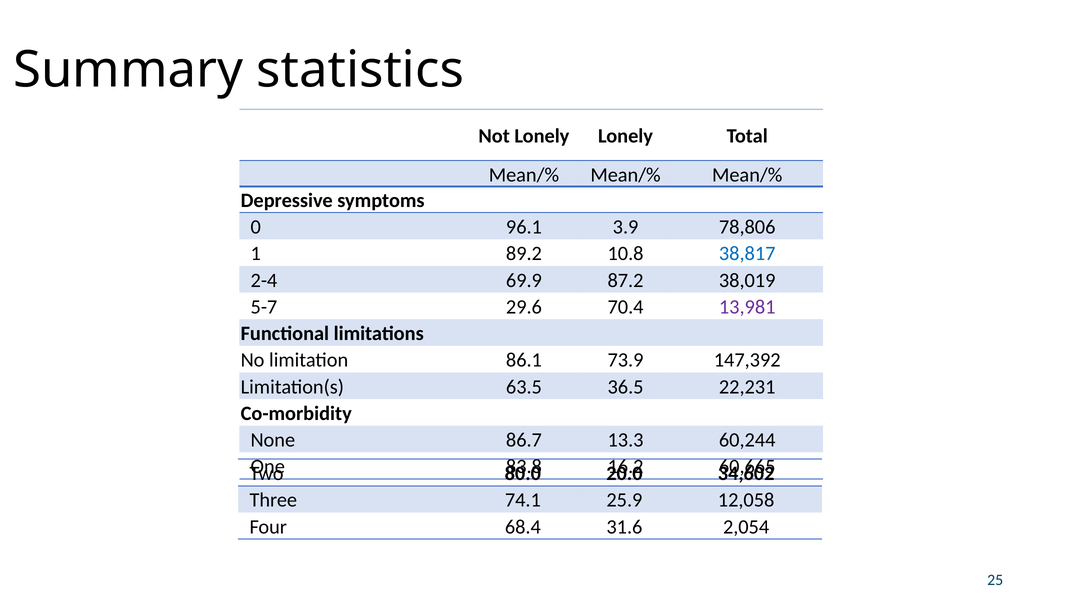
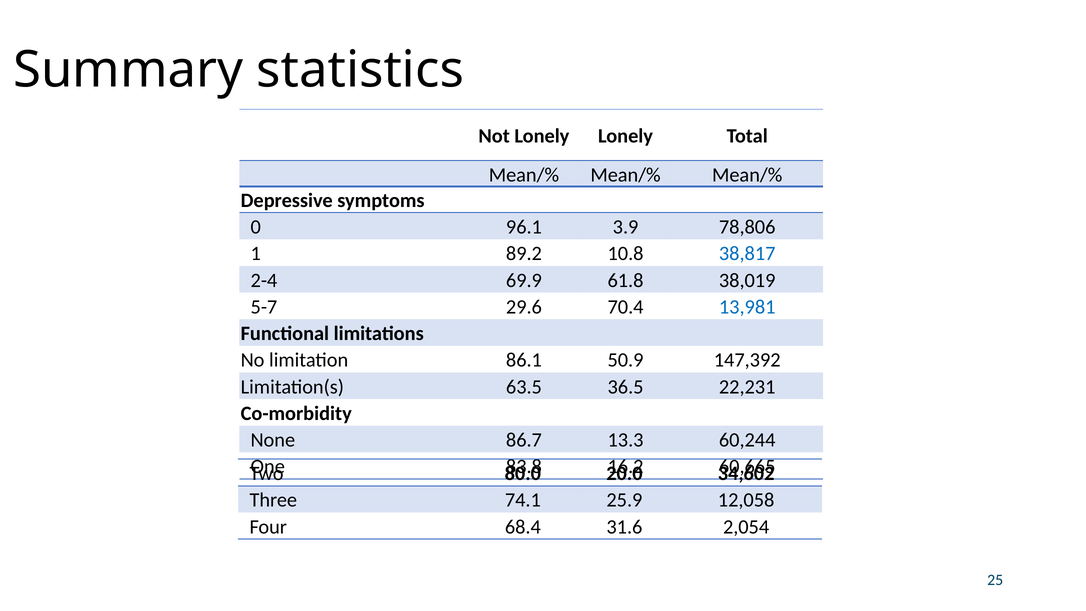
87.2: 87.2 -> 61.8
13,981 colour: purple -> blue
73.9: 73.9 -> 50.9
